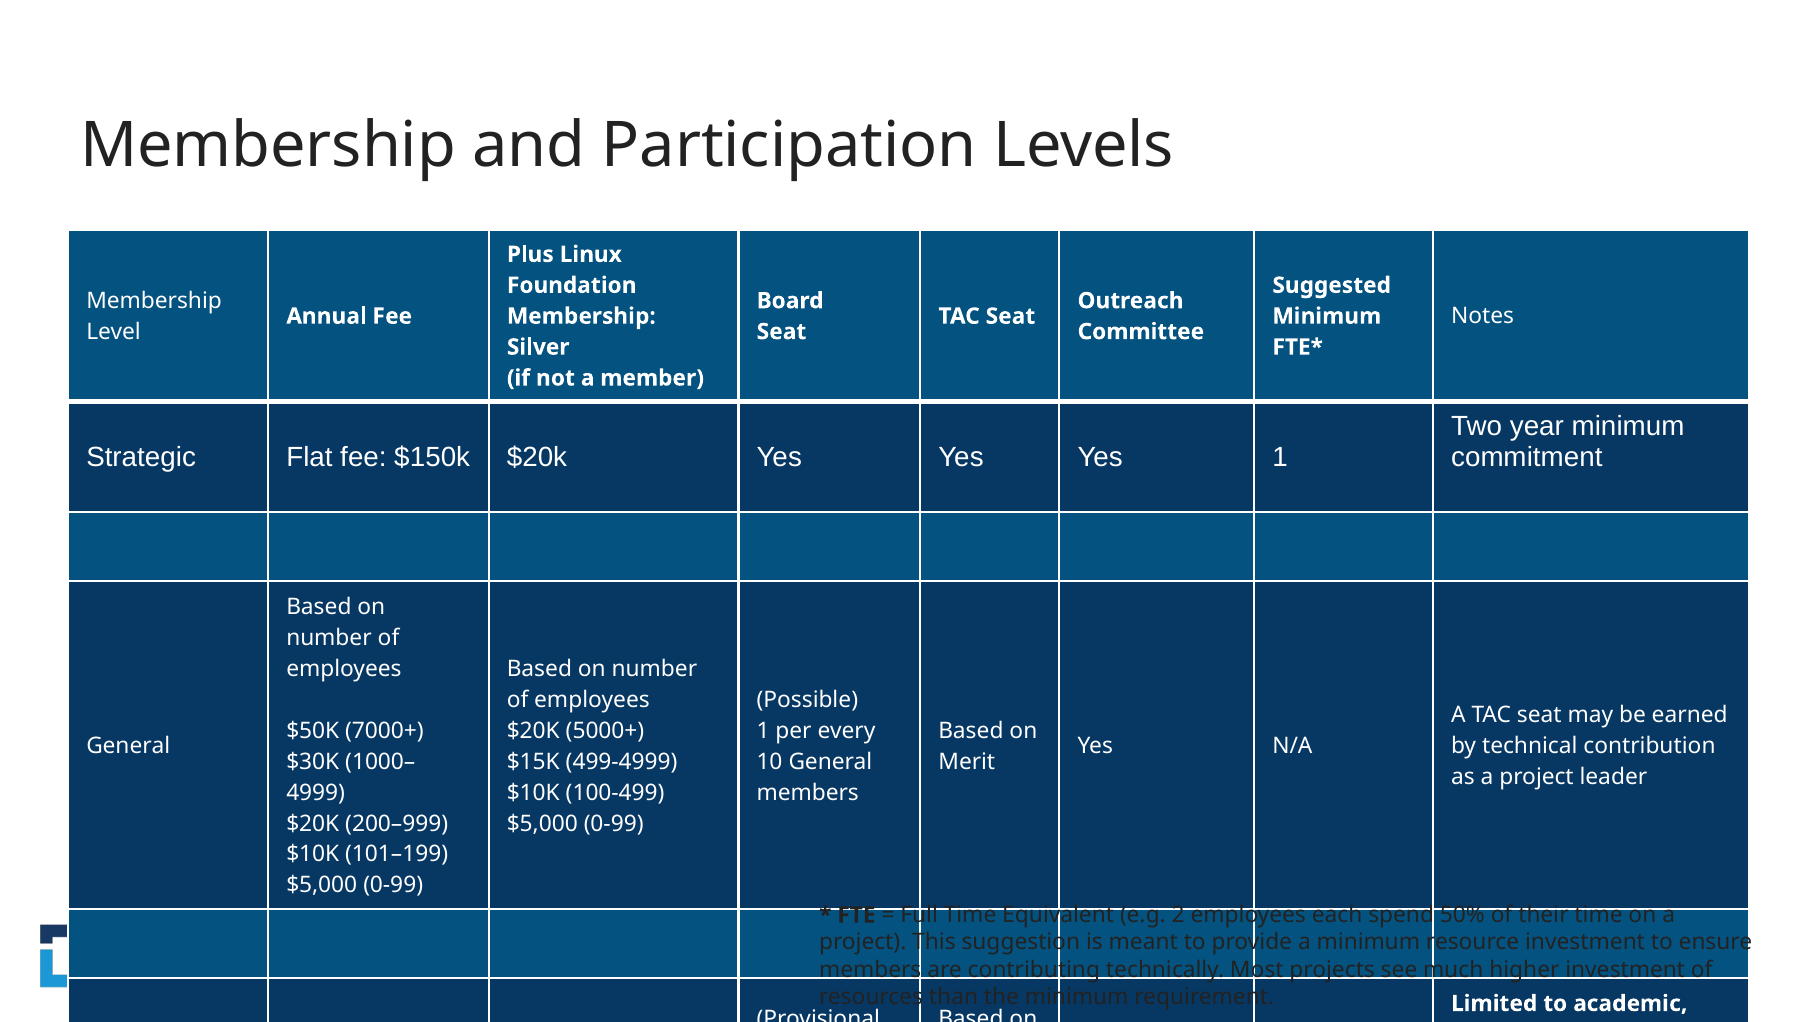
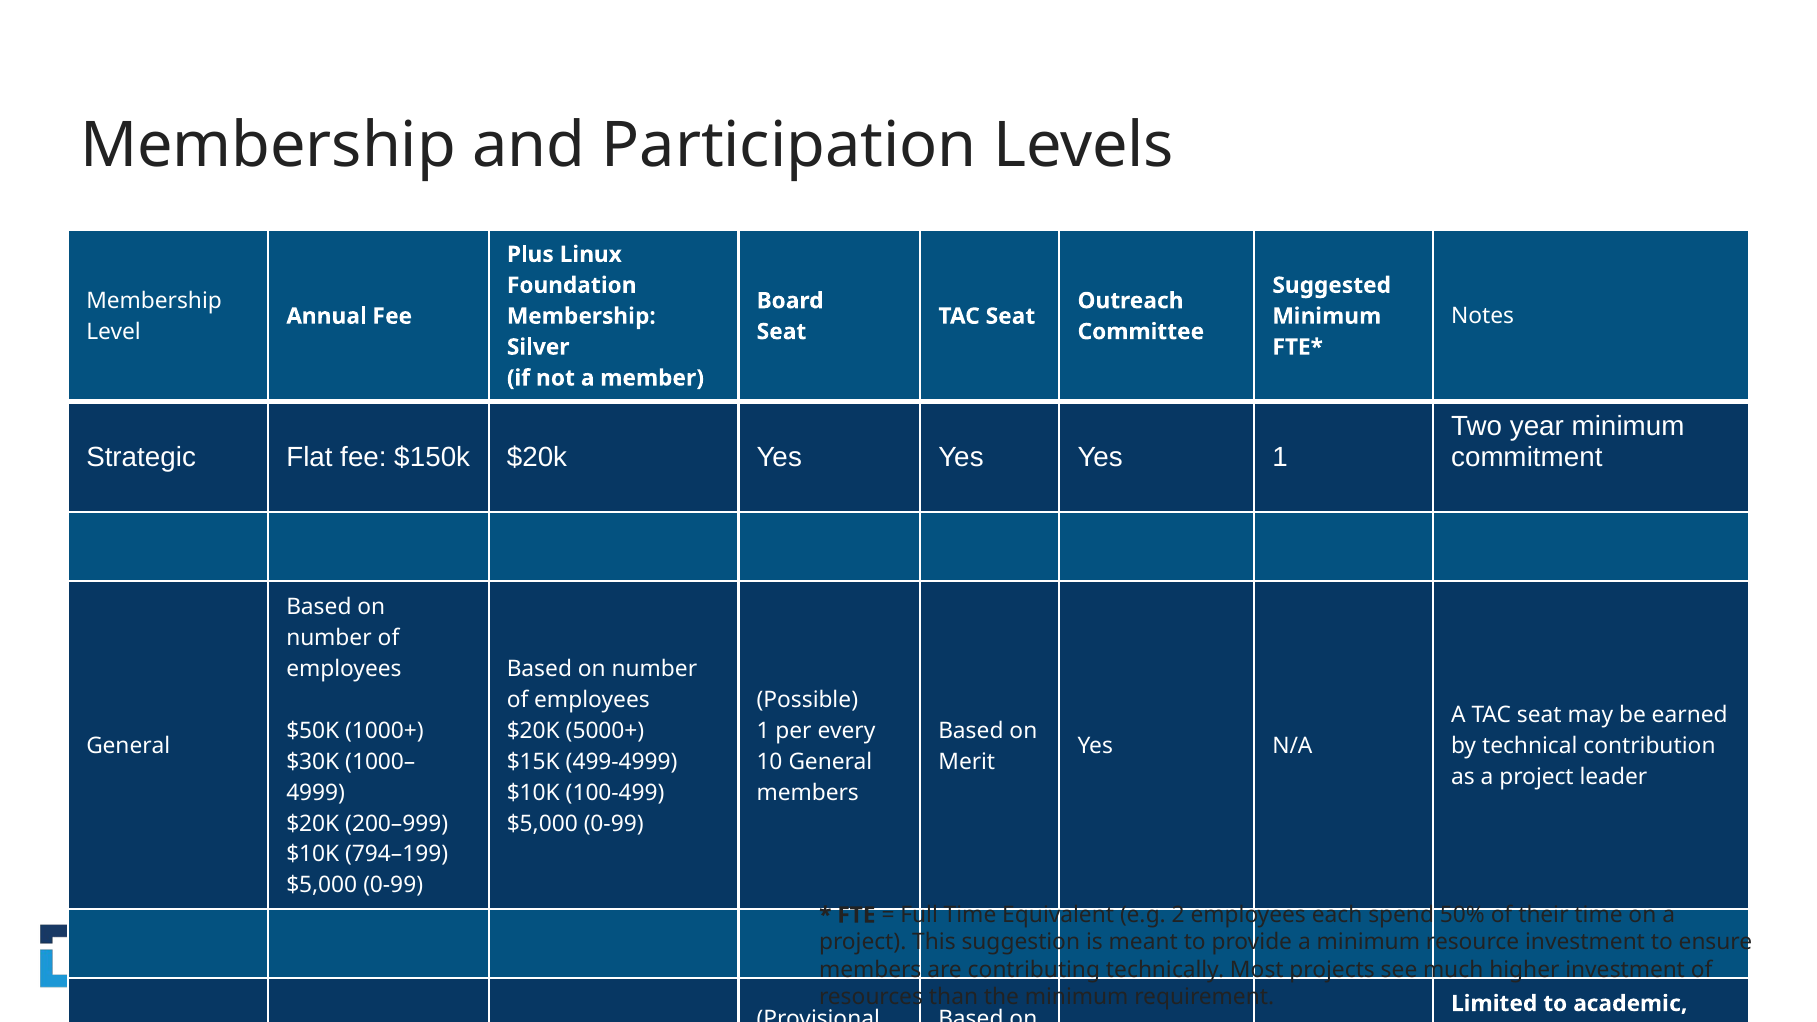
7000+: 7000+ -> 1000+
101–199: 101–199 -> 794–199
